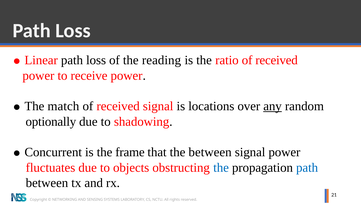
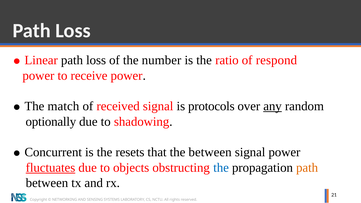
reading: reading -> number
ratio of received: received -> respond
locations: locations -> protocols
frame: frame -> resets
fluctuates underline: none -> present
path at (307, 168) colour: blue -> orange
